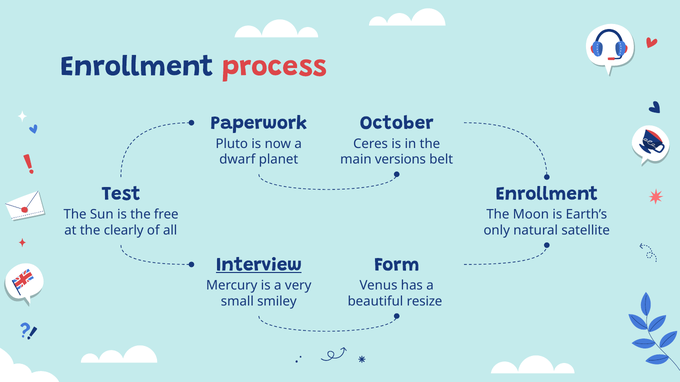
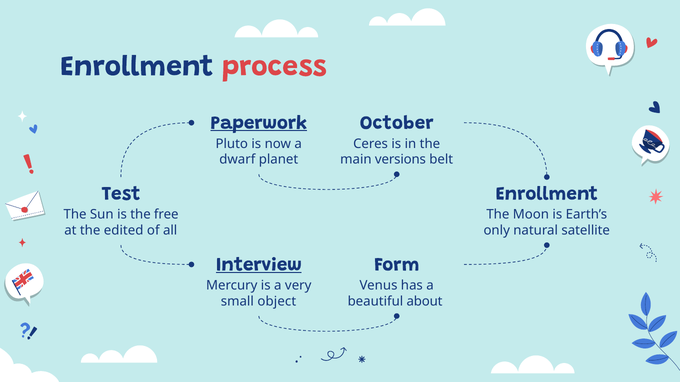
Paperwork underline: none -> present
clearly: clearly -> edited
smiley: smiley -> object
resize: resize -> about
